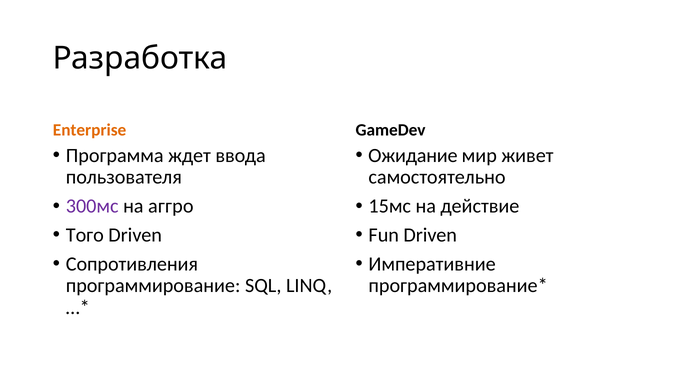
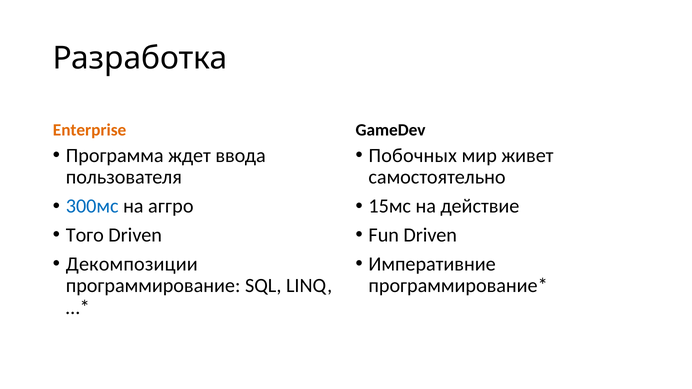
Ожидание: Ожидание -> Побочных
300мс colour: purple -> blue
Сопротивления: Сопротивления -> Декомпозиции
